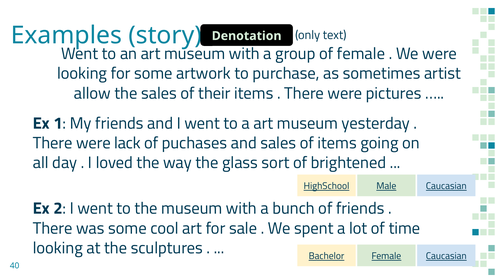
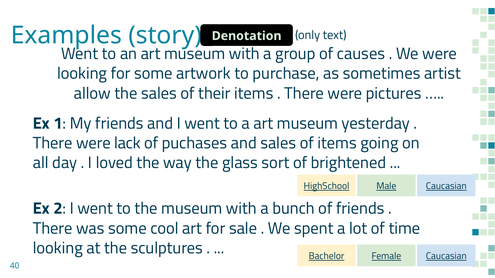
of female: female -> causes
